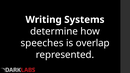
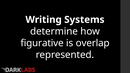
speeches: speeches -> figurative
